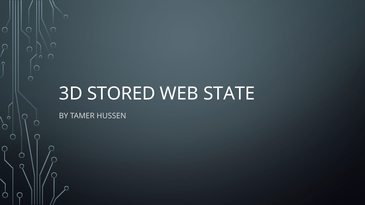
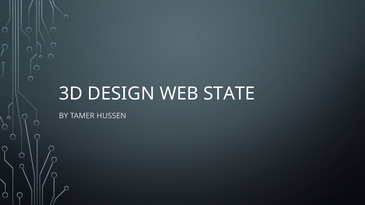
STORED: STORED -> DESIGN
